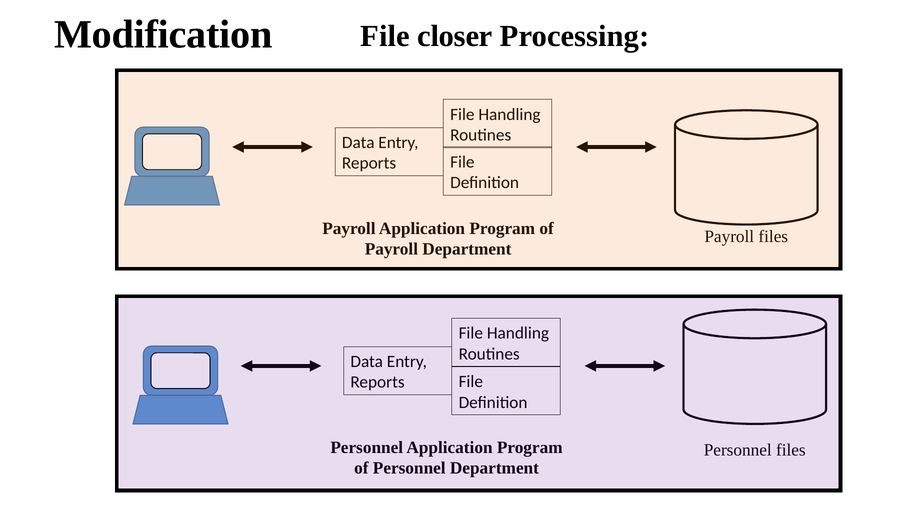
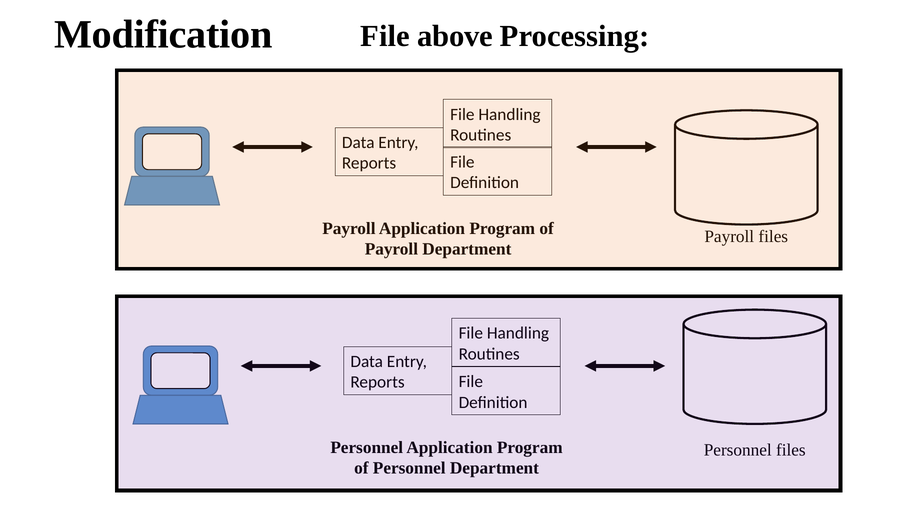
closer: closer -> above
